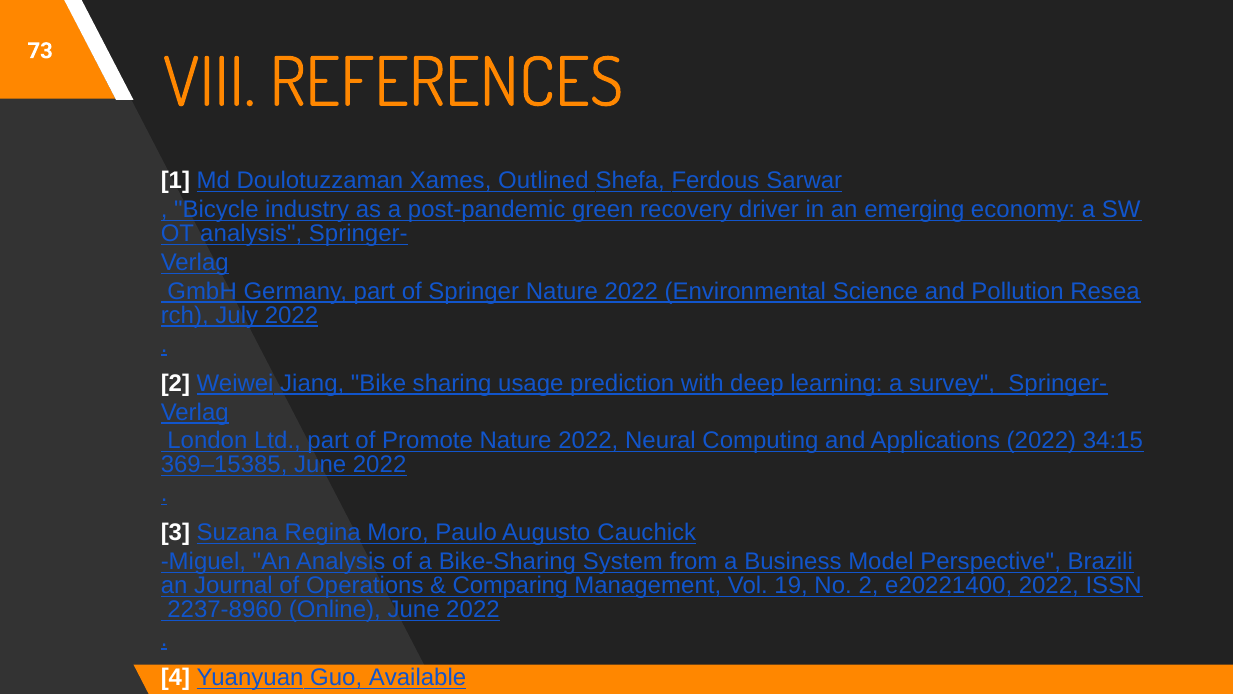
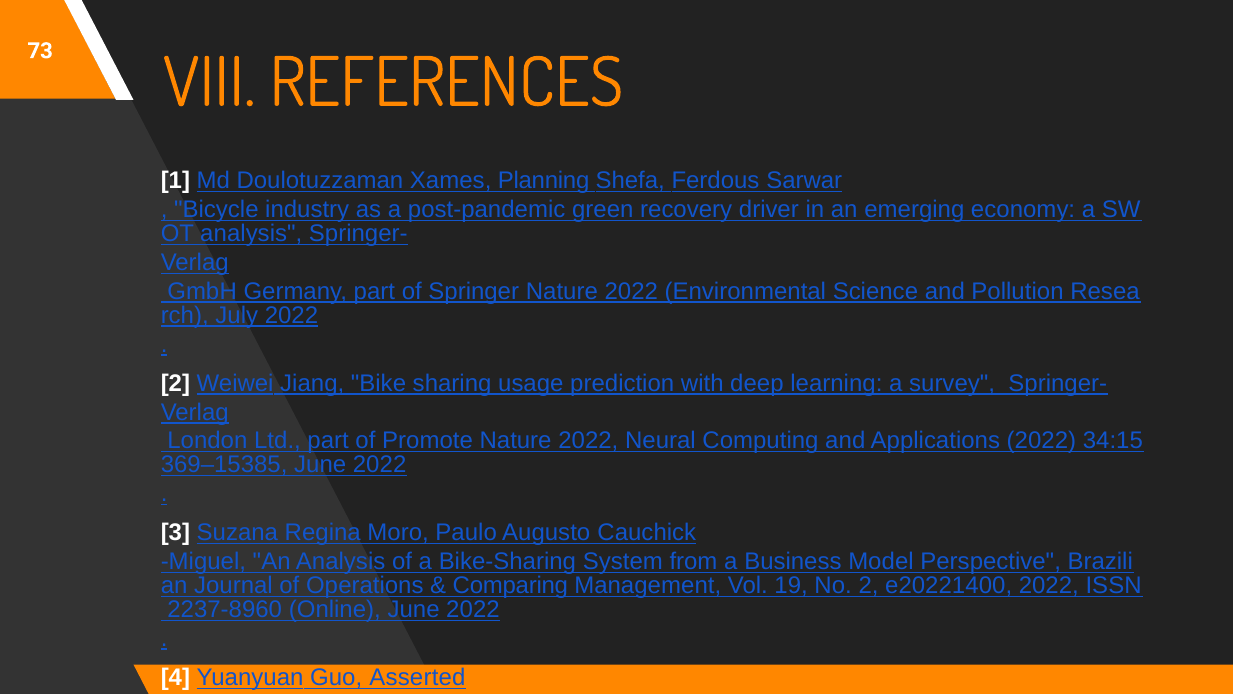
Outlined: Outlined -> Planning
Available: Available -> Asserted
